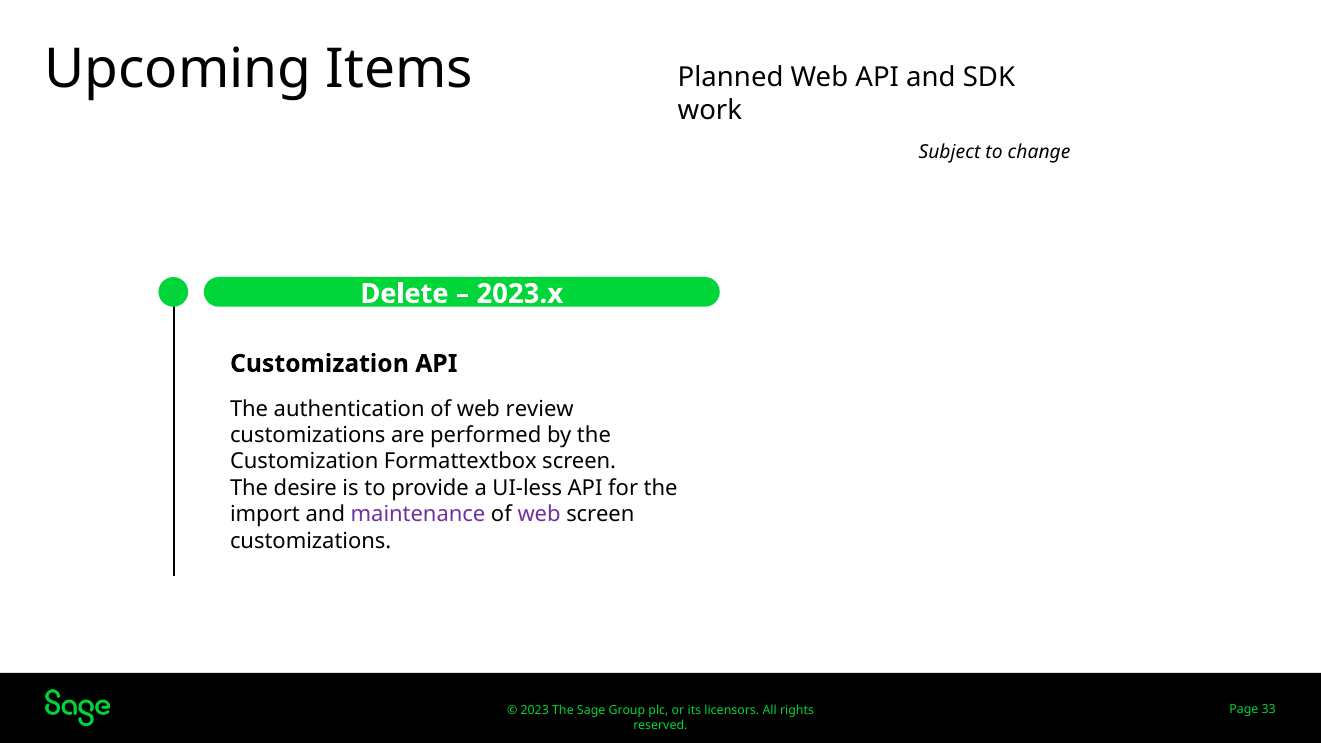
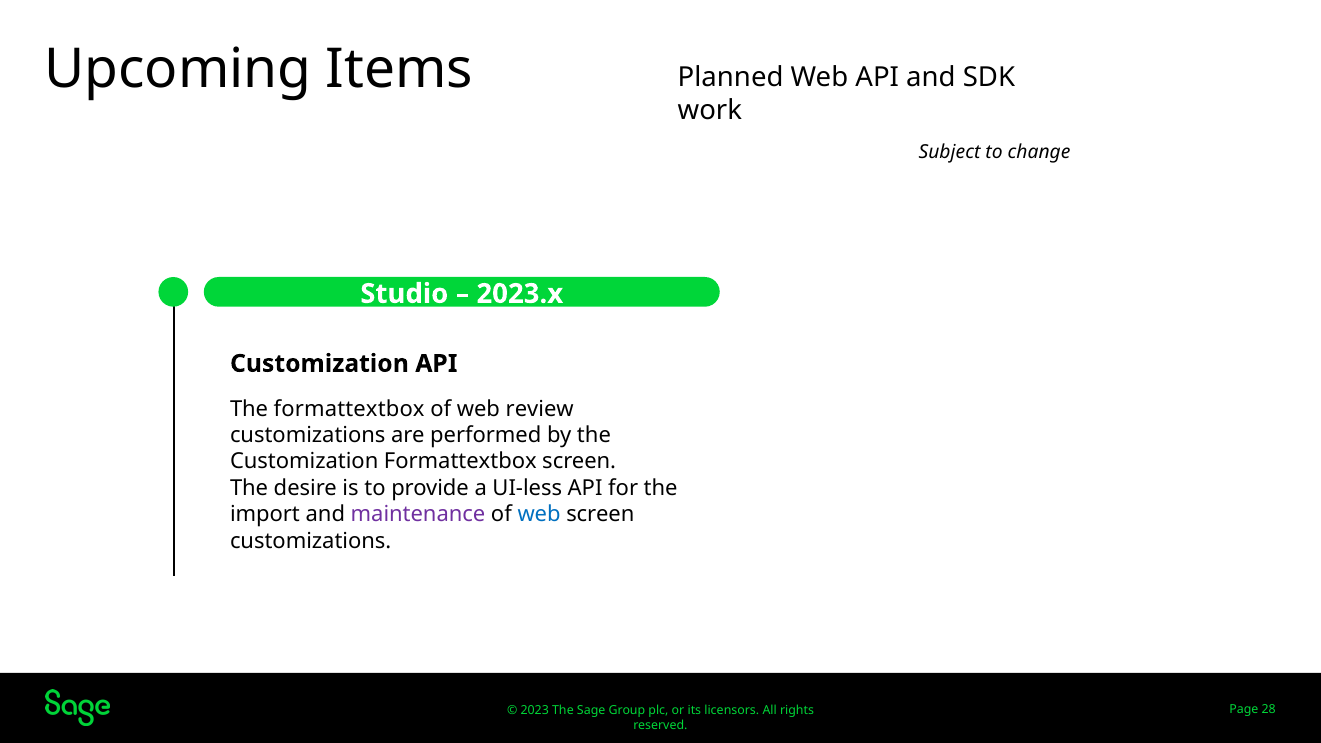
Delete: Delete -> Studio
The authentication: authentication -> formattextbox
web at (539, 514) colour: purple -> blue
33: 33 -> 28
